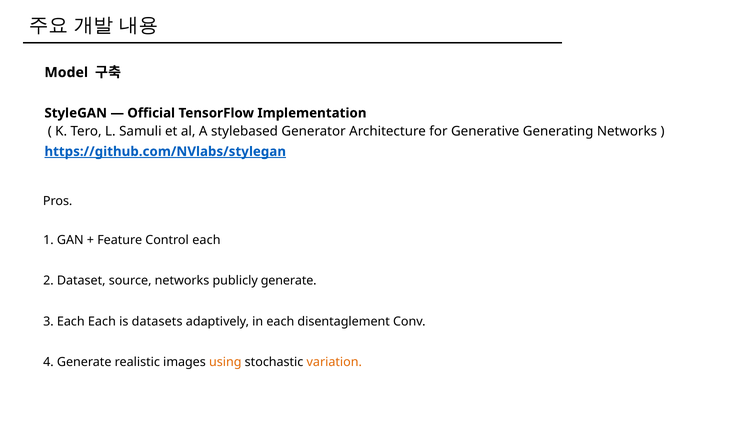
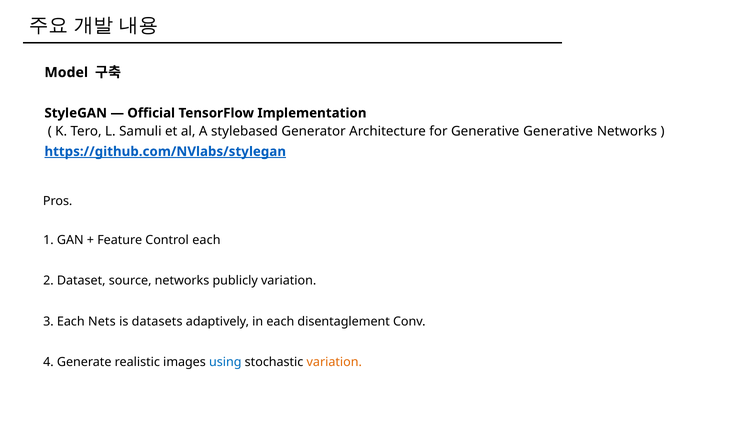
Generative Generating: Generating -> Generative
publicly generate: generate -> variation
Each Each: Each -> Nets
using colour: orange -> blue
